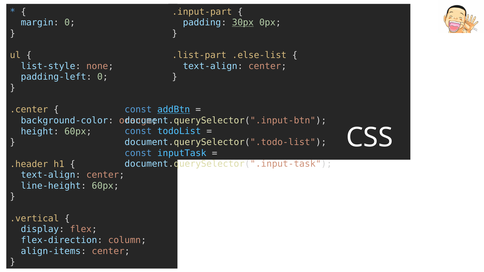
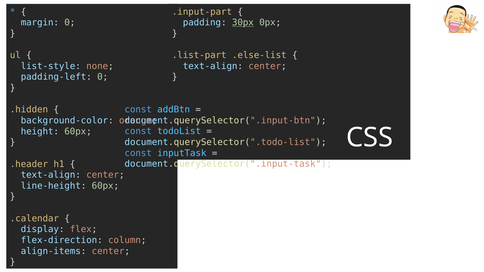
addBtn underline: present -> none
.center: .center -> .hidden
.vertical: .vertical -> .calendar
